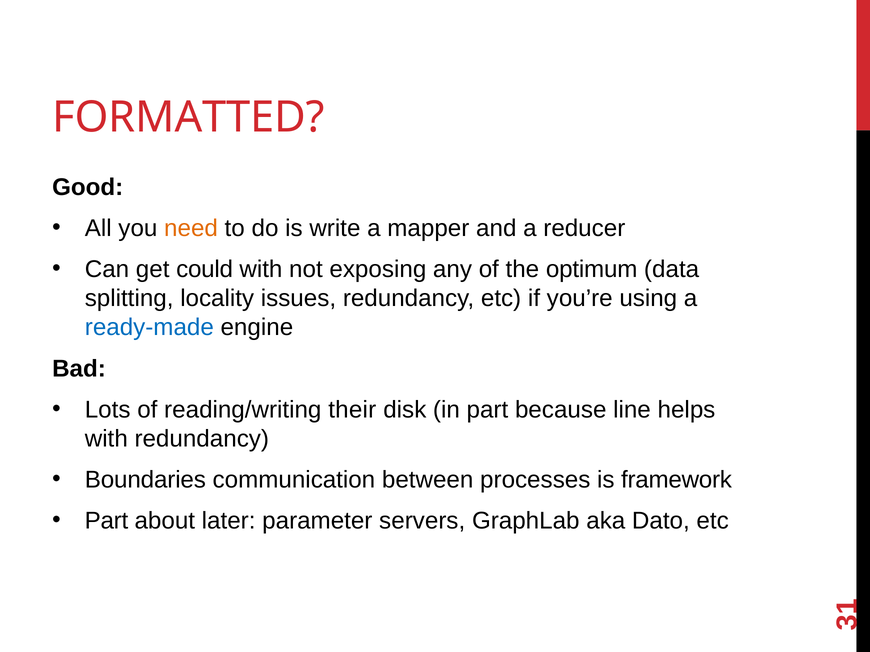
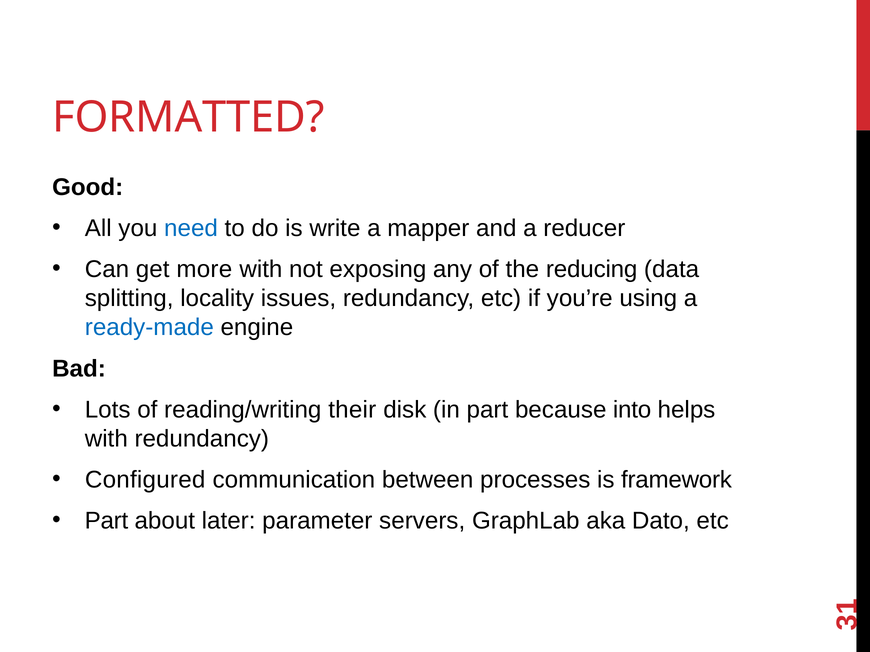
need colour: orange -> blue
could: could -> more
optimum: optimum -> reducing
line: line -> into
Boundaries: Boundaries -> Configured
